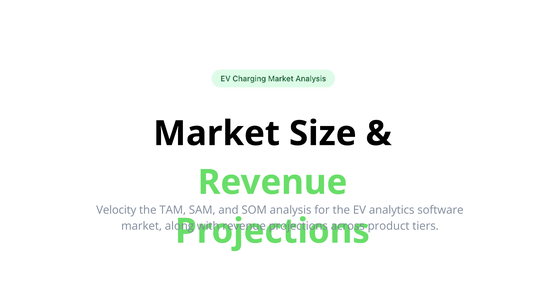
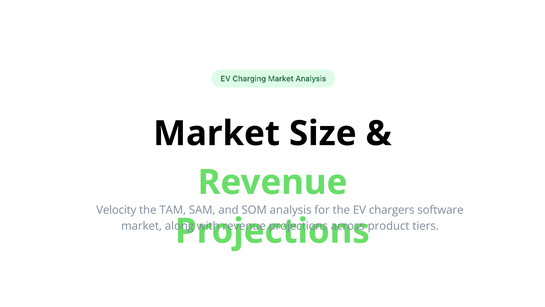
analytics: analytics -> chargers
